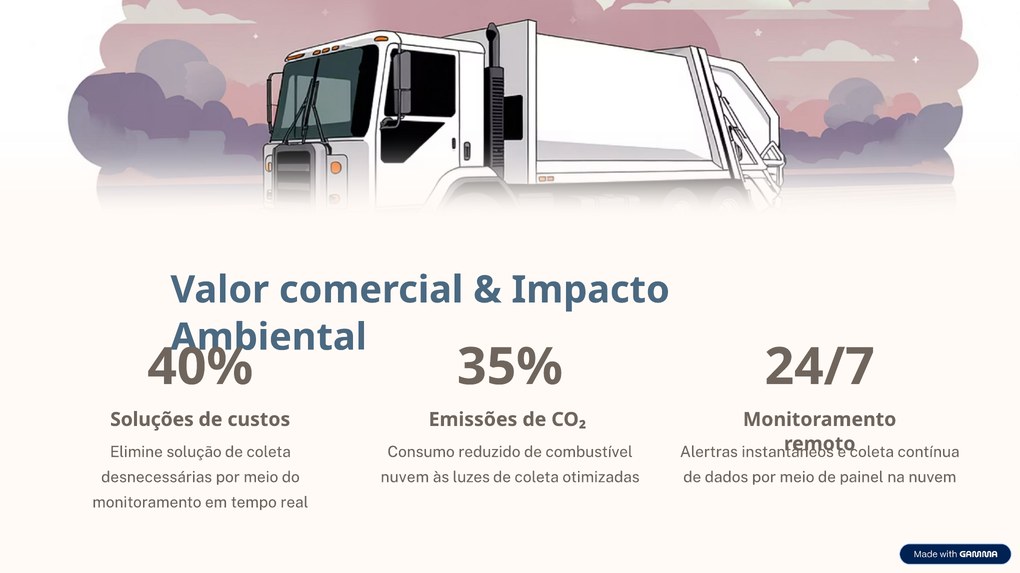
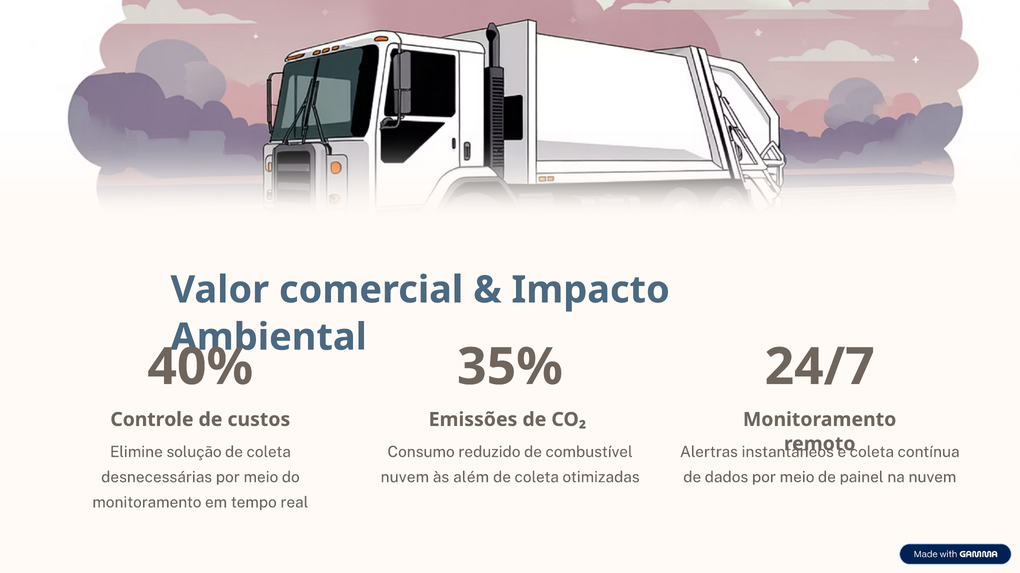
Soluções: Soluções -> Controle
luzes: luzes -> além
